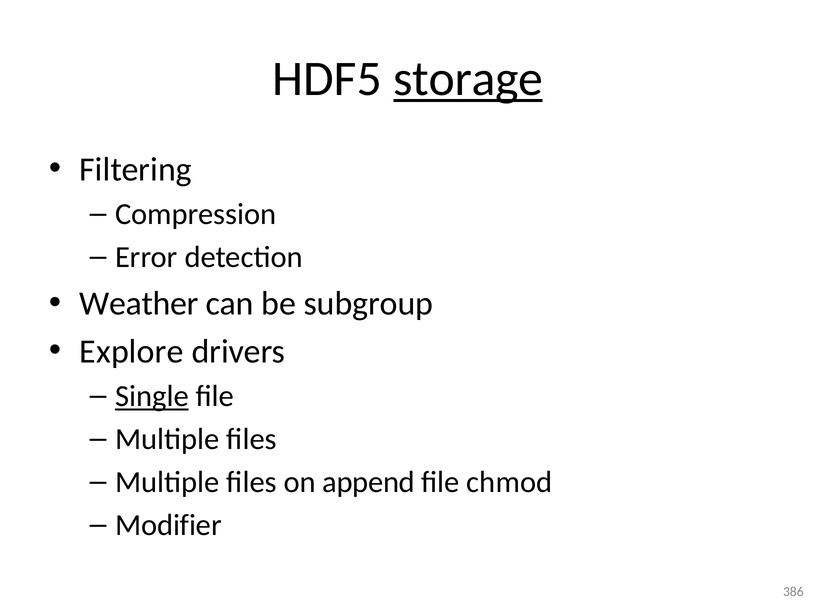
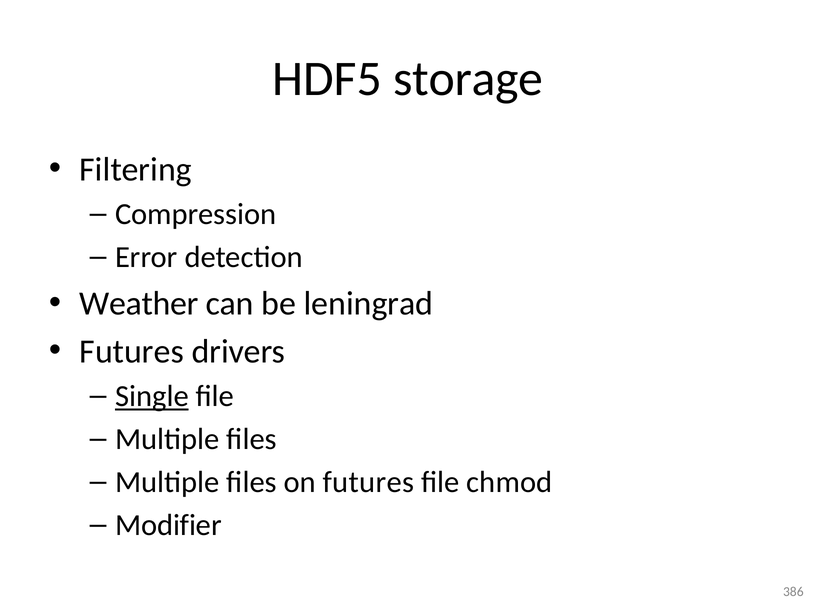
storage underline: present -> none
subgroup: subgroup -> leningrad
Explore at (132, 352): Explore -> Futures
on append: append -> futures
